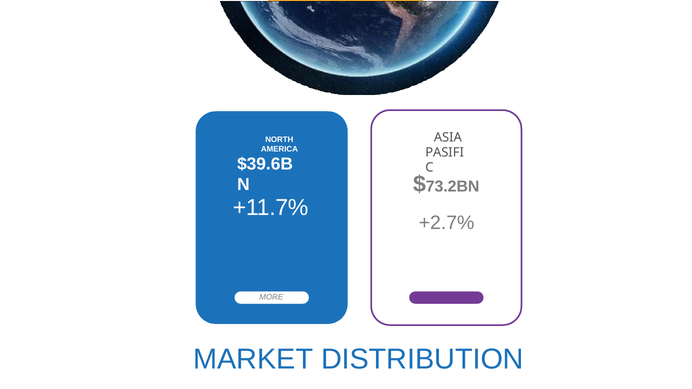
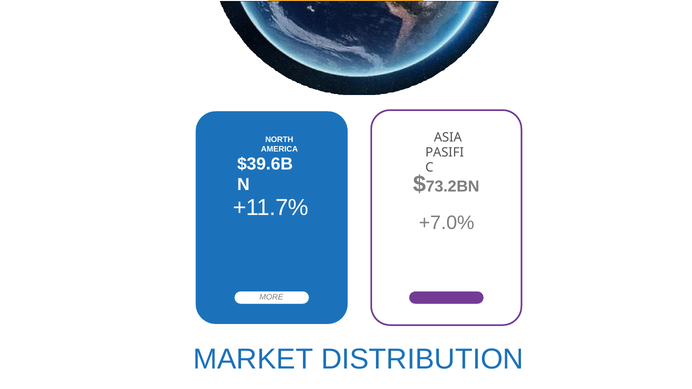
+2.7%: +2.7% -> +7.0%
